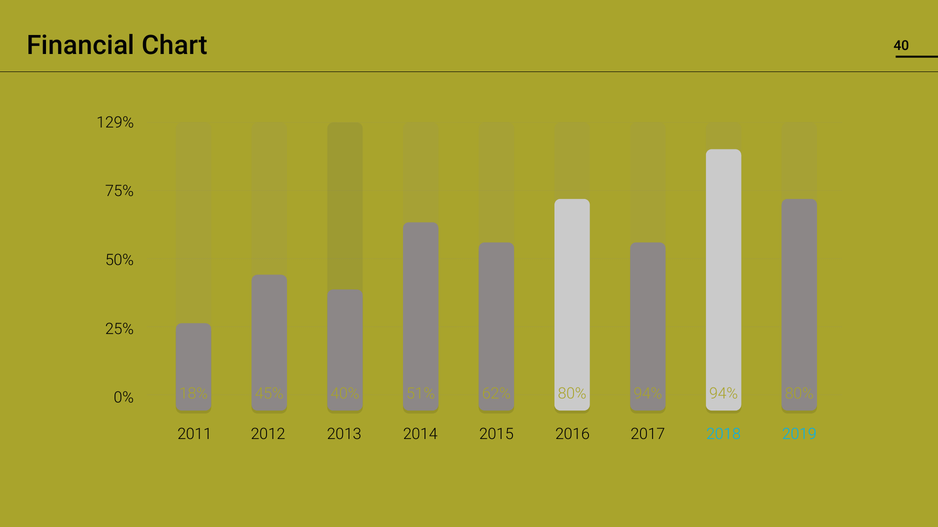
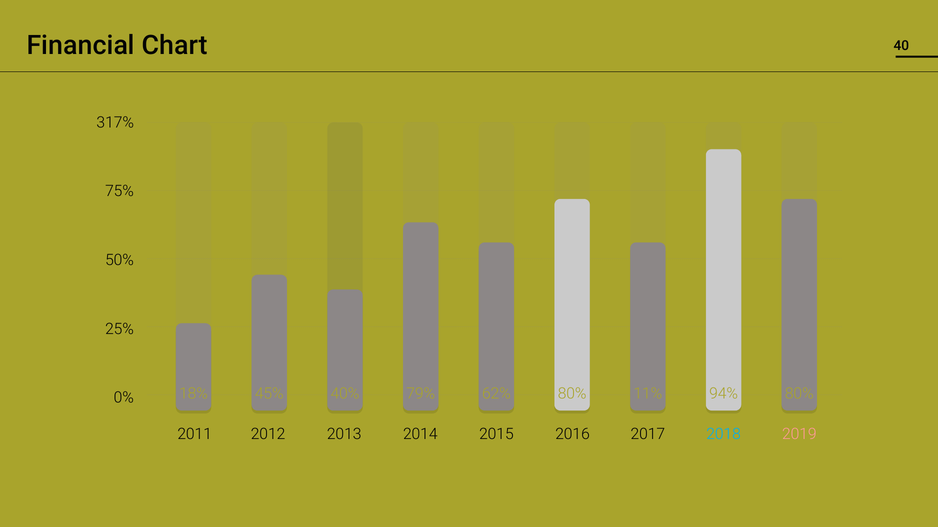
129%: 129% -> 317%
51%: 51% -> 79%
80% 94%: 94% -> 11%
2019 colour: light blue -> pink
